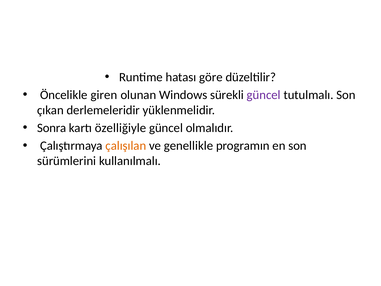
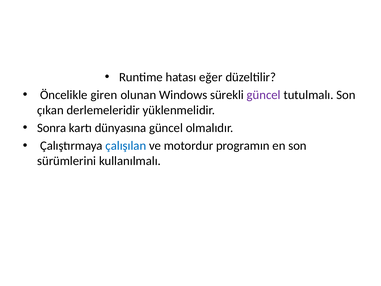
göre: göre -> eğer
özelliğiyle: özelliğiyle -> dünyasına
çalışılan colour: orange -> blue
genellikle: genellikle -> motordur
